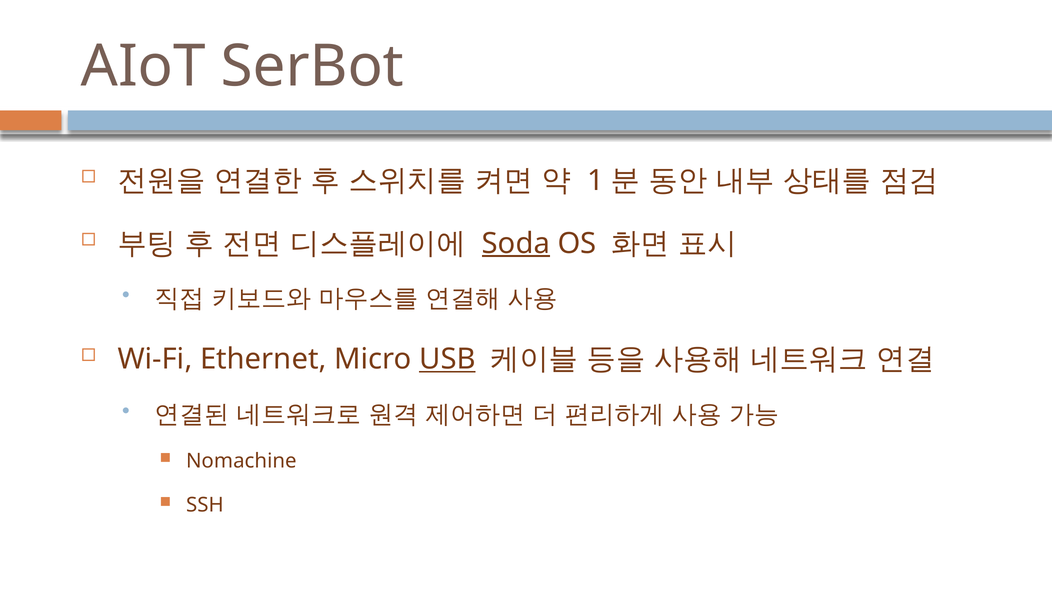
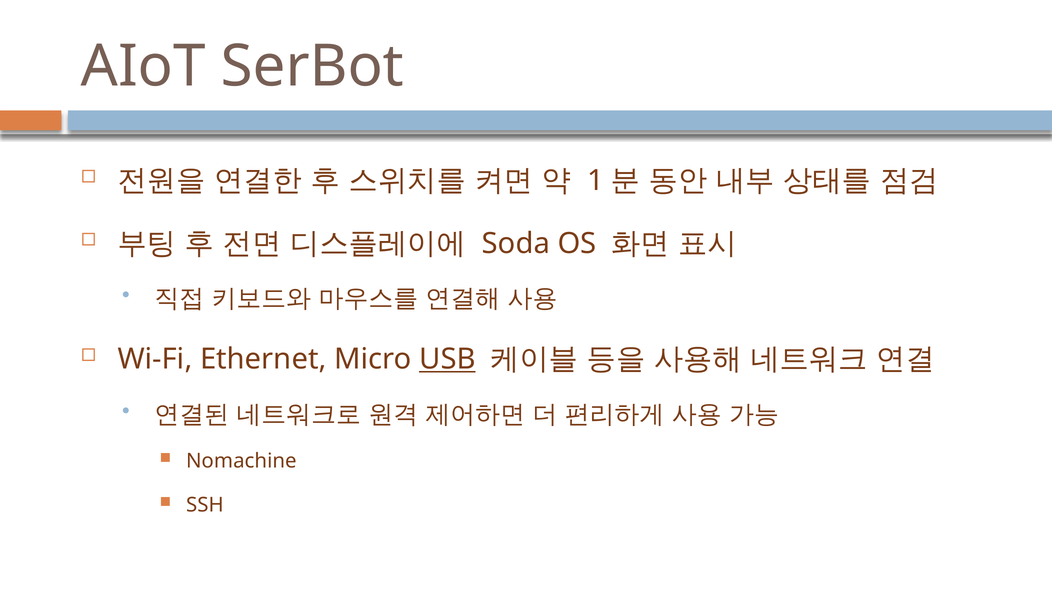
Soda underline: present -> none
